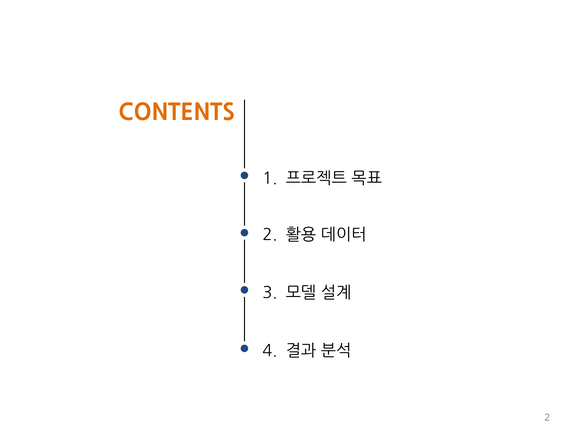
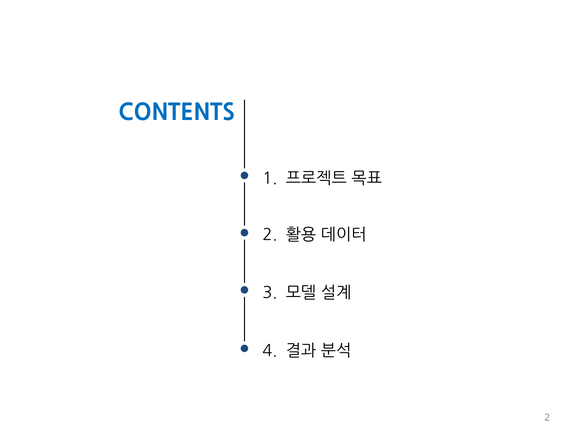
CONTENTS colour: orange -> blue
